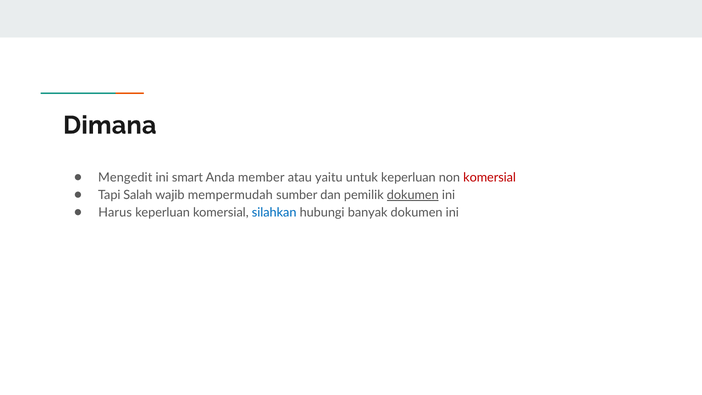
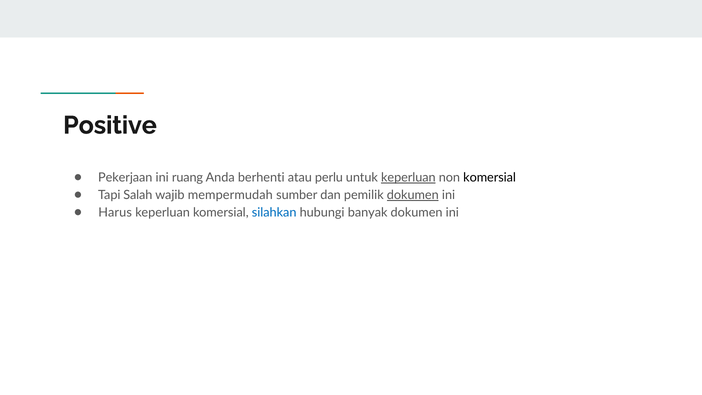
Dimana: Dimana -> Positive
Mengedit: Mengedit -> Pekerjaan
smart: smart -> ruang
member: member -> berhenti
yaitu: yaitu -> perlu
keperluan at (408, 177) underline: none -> present
komersial at (490, 177) colour: red -> black
